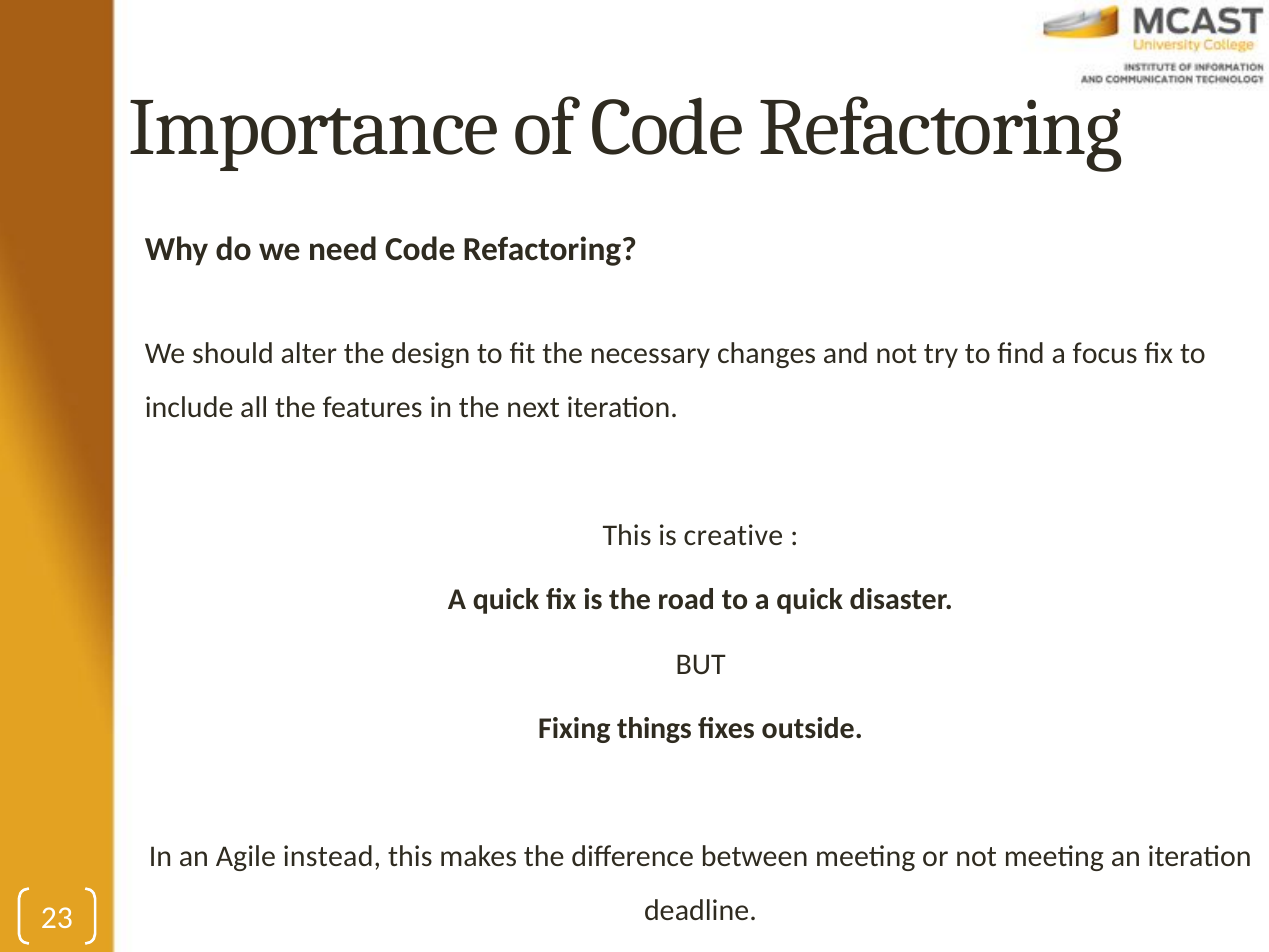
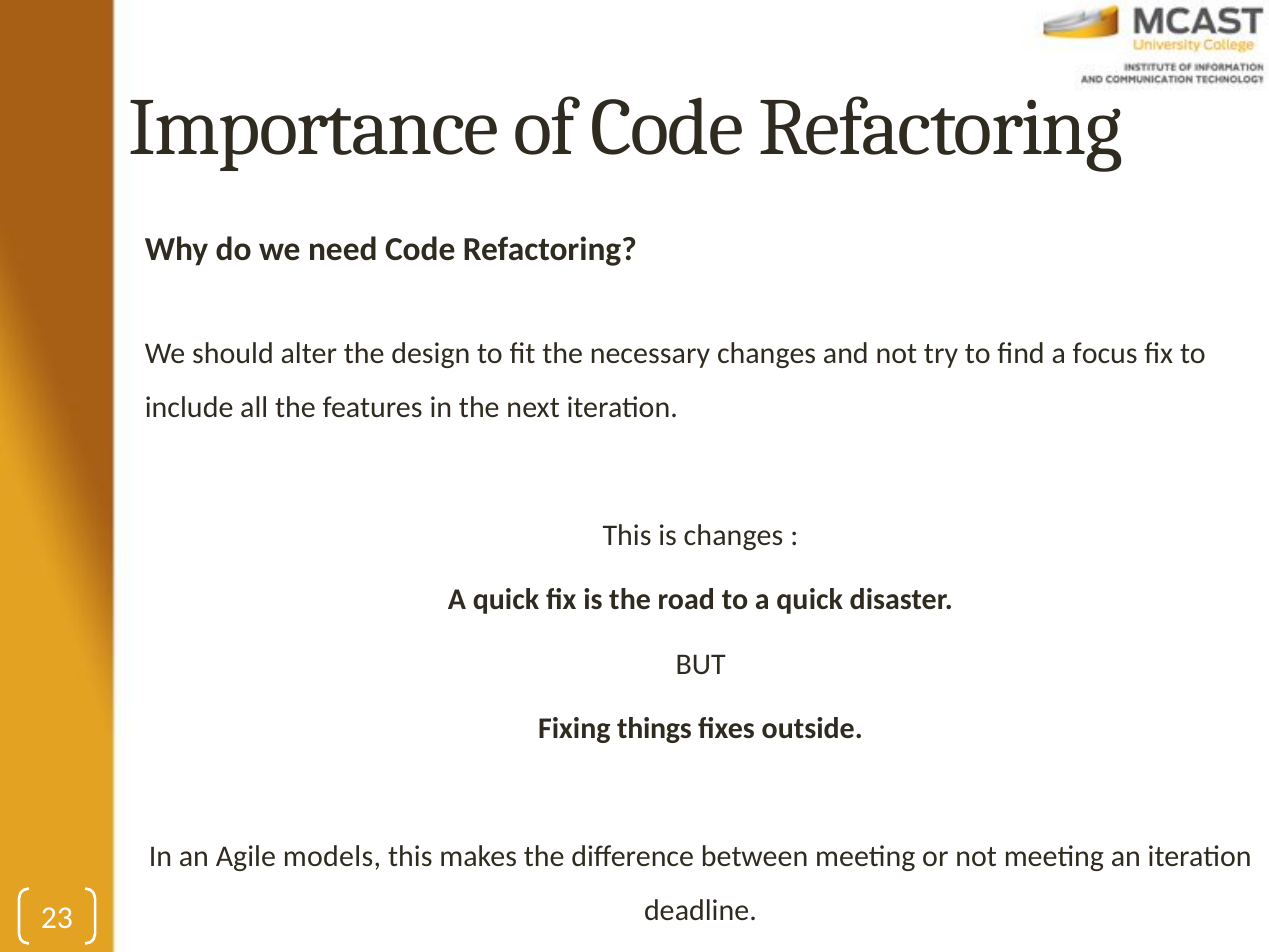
is creative: creative -> changes
instead: instead -> models
